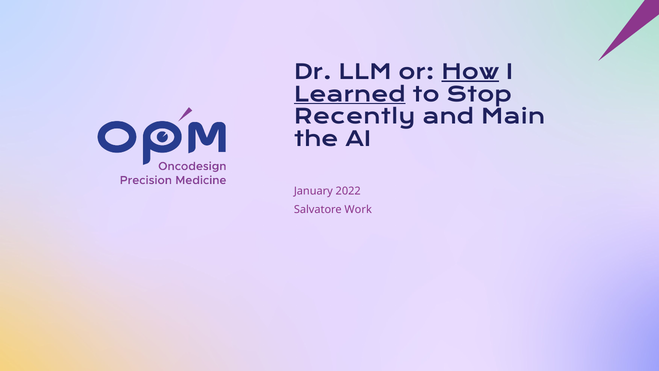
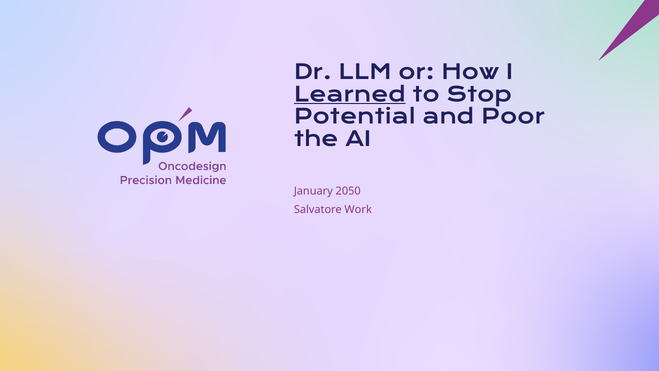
How underline: present -> none
Recently: Recently -> Potential
Main: Main -> Poor
2022: 2022 -> 2050
